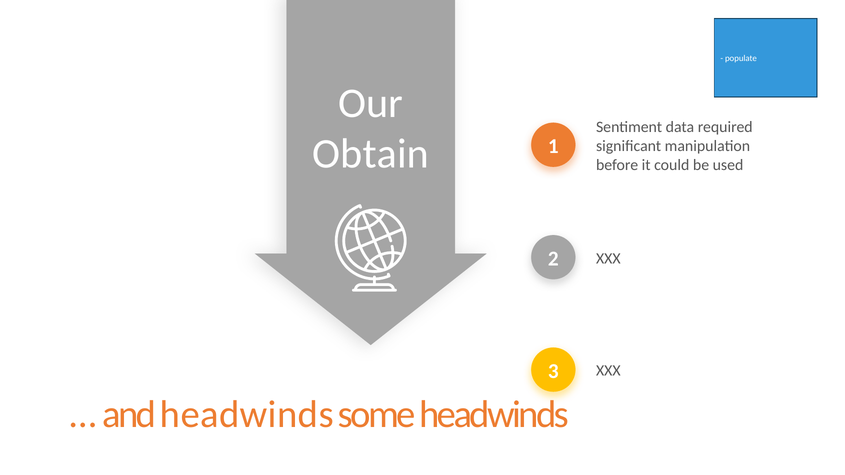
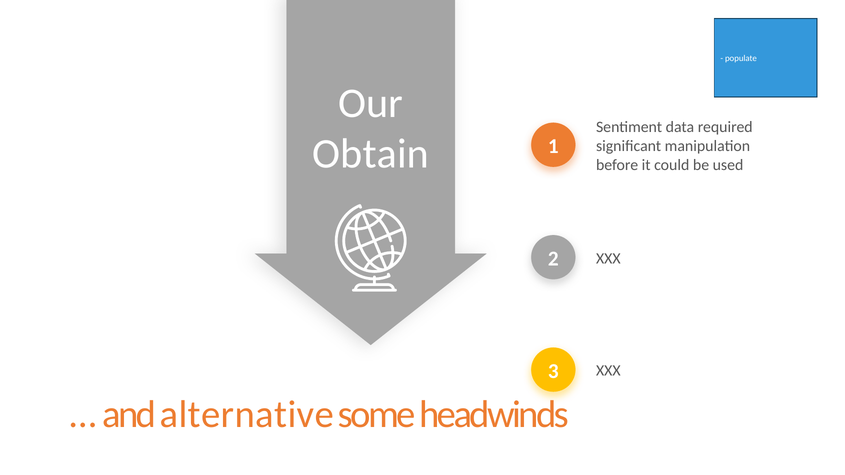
and headwinds: headwinds -> alternative
